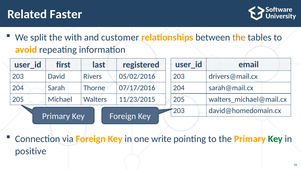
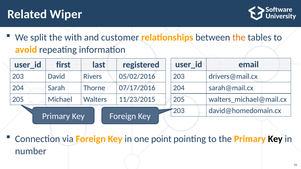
Faster: Faster -> Wiper
write: write -> point
Key at (275, 139) colour: green -> black
positive: positive -> number
